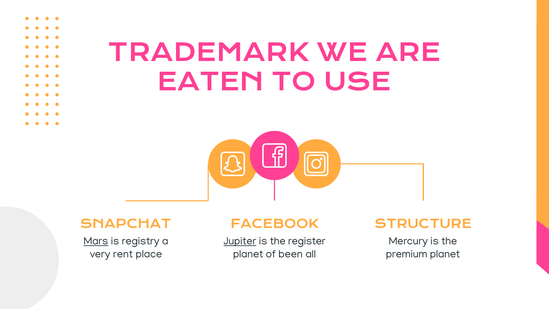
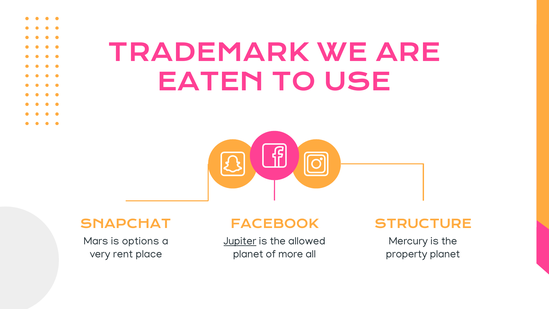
Mars underline: present -> none
registry: registry -> options
register: register -> allowed
been: been -> more
premium: premium -> property
